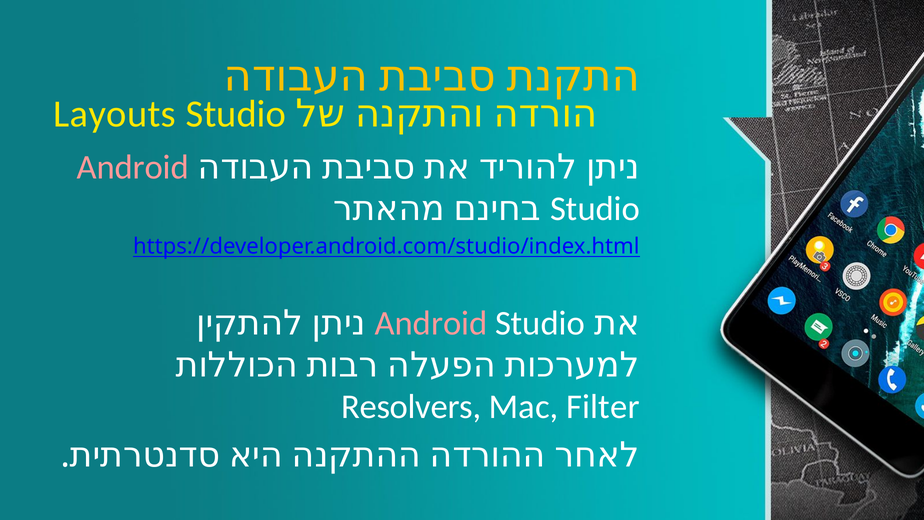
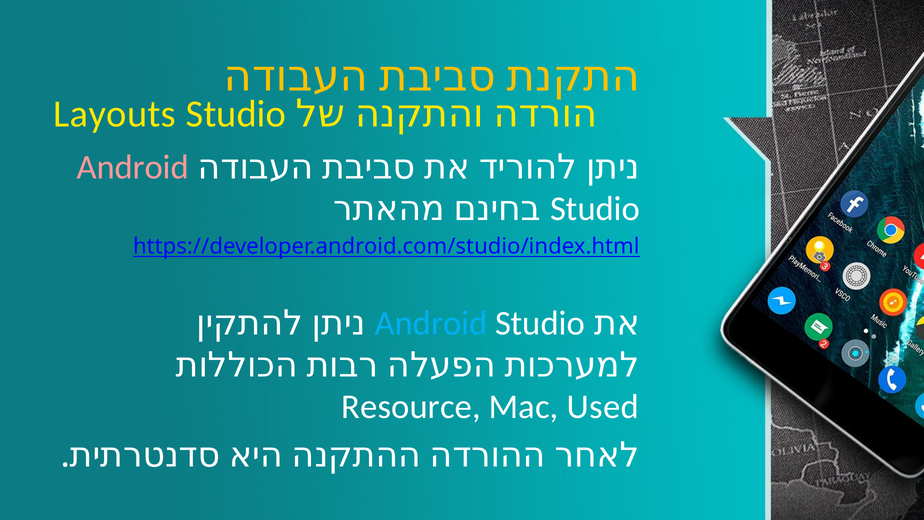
Android at (431, 323) colour: pink -> light blue
Resolvers: Resolvers -> Resource
Filter: Filter -> Used
